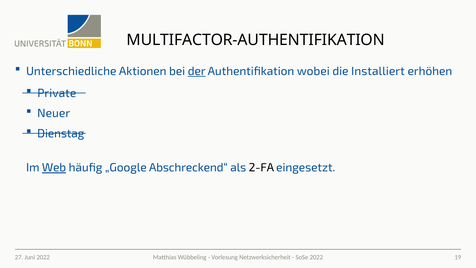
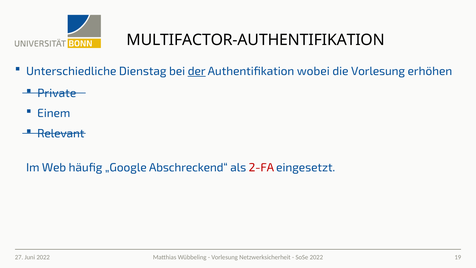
Aktionen: Aktionen -> Dienstag
die Installiert: Installiert -> Vorlesung
Neuer: Neuer -> Einem
Dienstag: Dienstag -> Relevant
Web underline: present -> none
2-FA colour: black -> red
